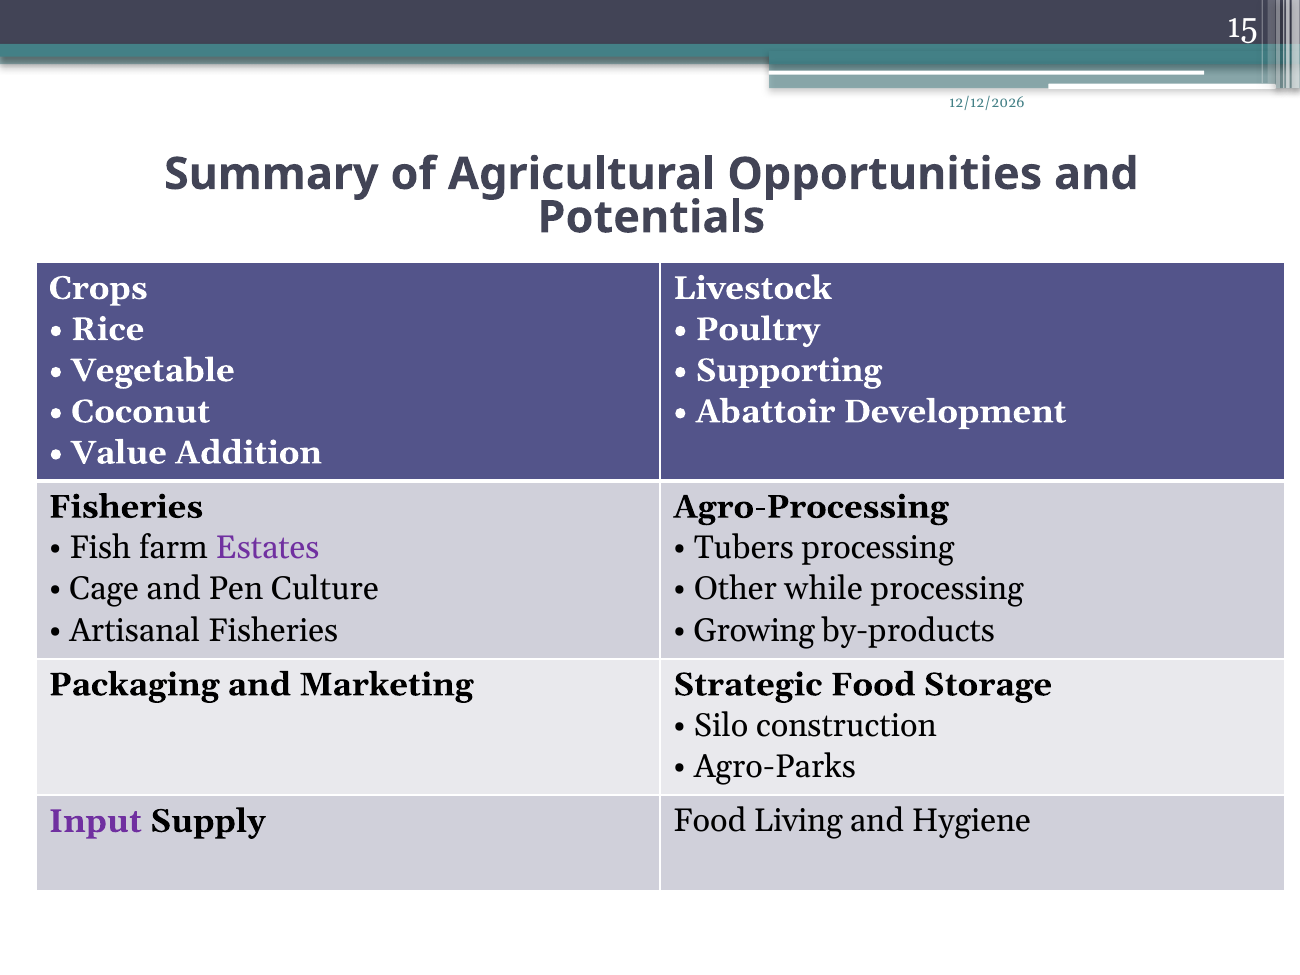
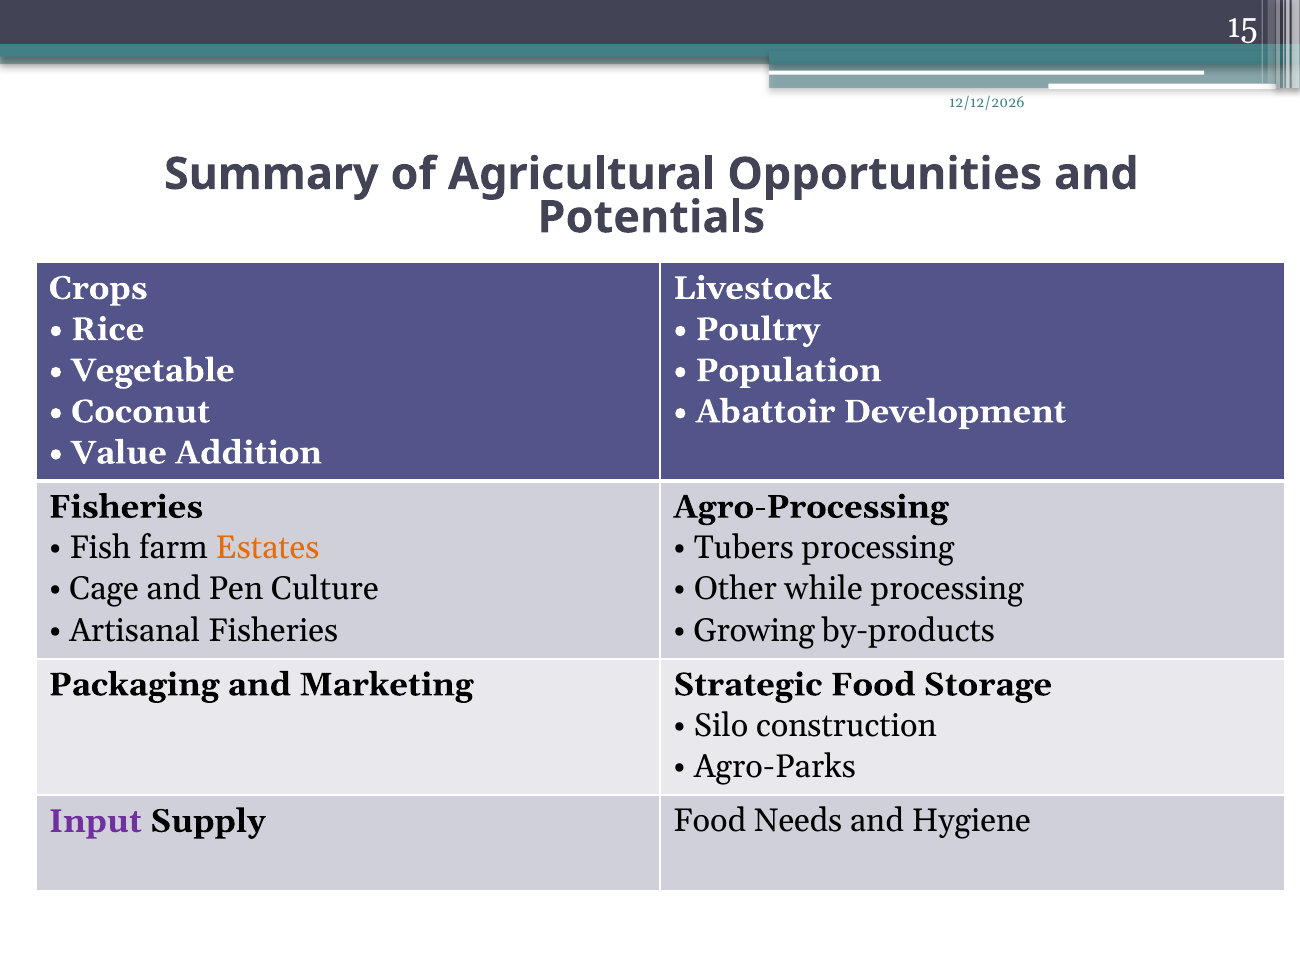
Supporting: Supporting -> Population
Estates colour: purple -> orange
Living: Living -> Needs
